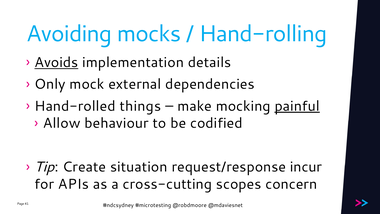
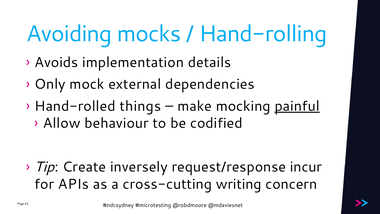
Avoids underline: present -> none
situation: situation -> inversely
scopes: scopes -> writing
